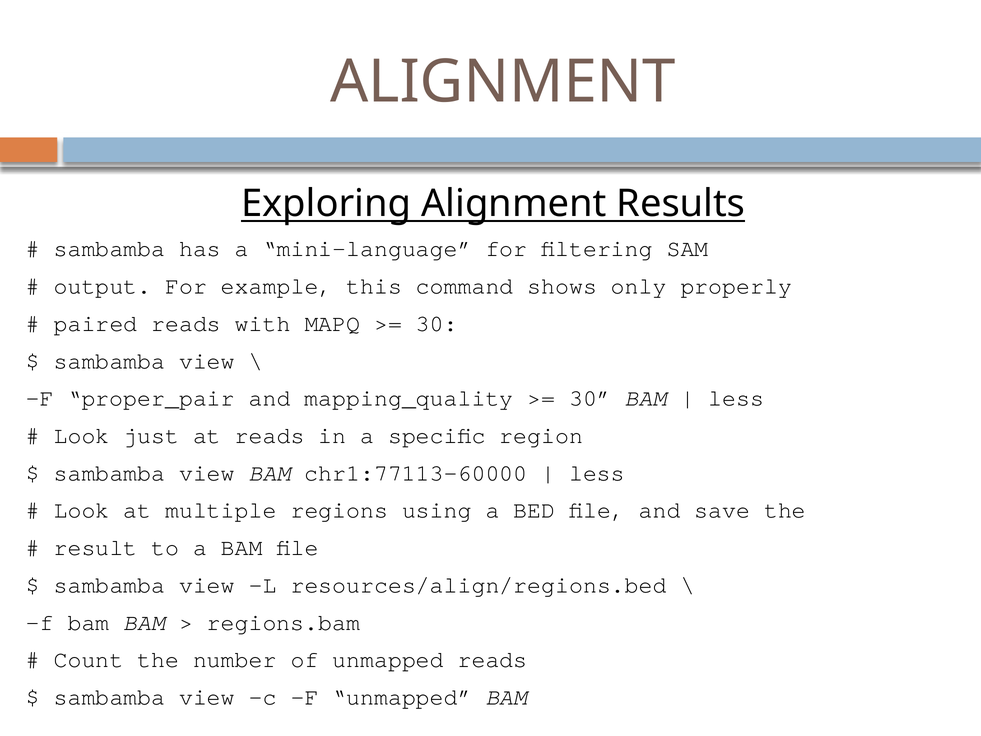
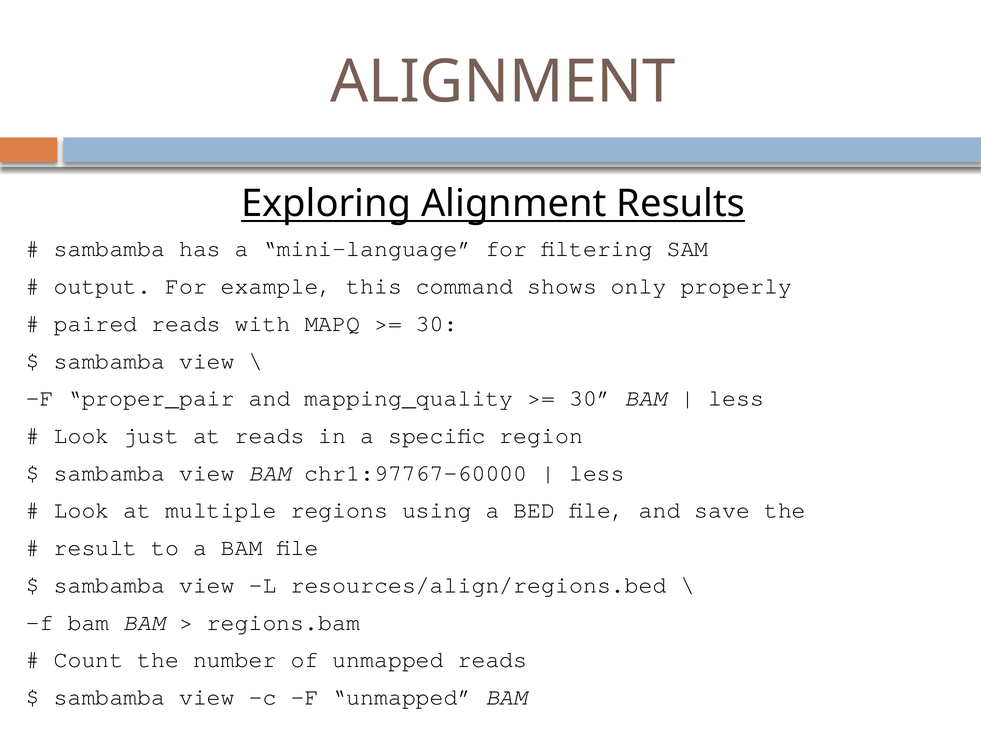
chr1:77113-60000: chr1:77113-60000 -> chr1:97767-60000
